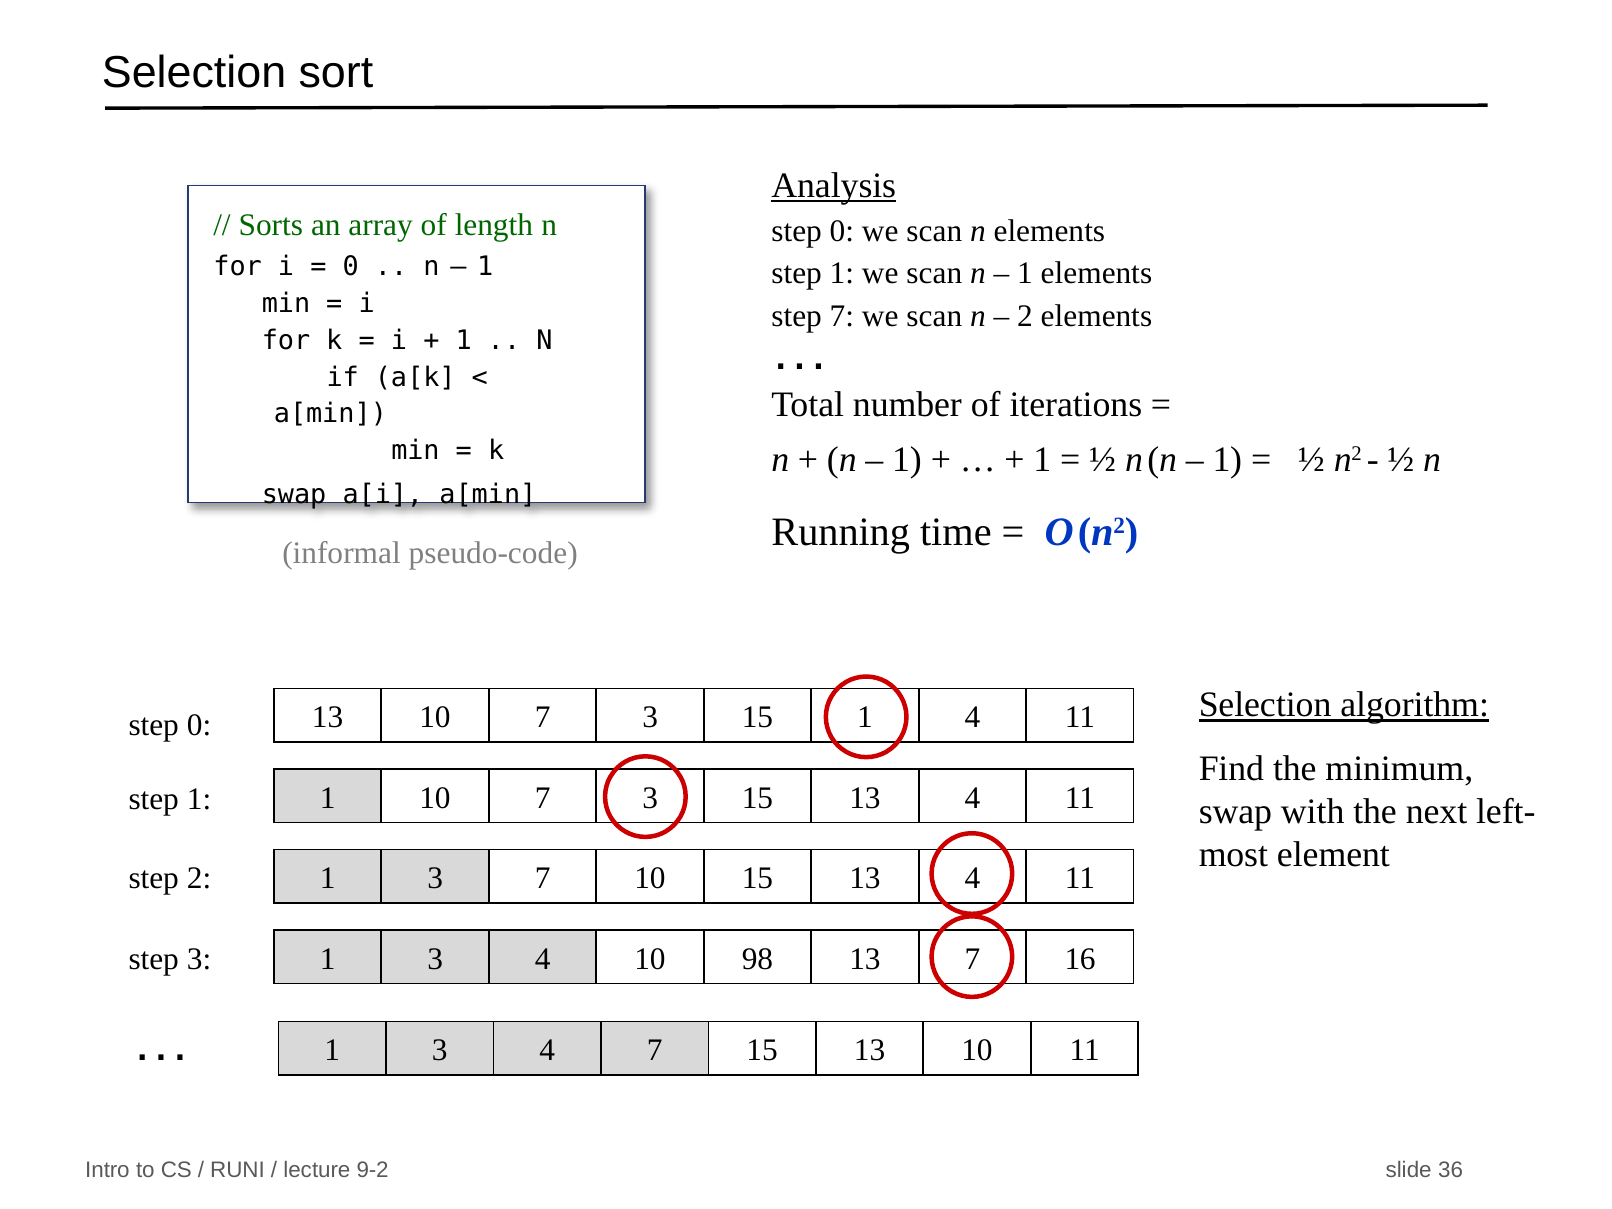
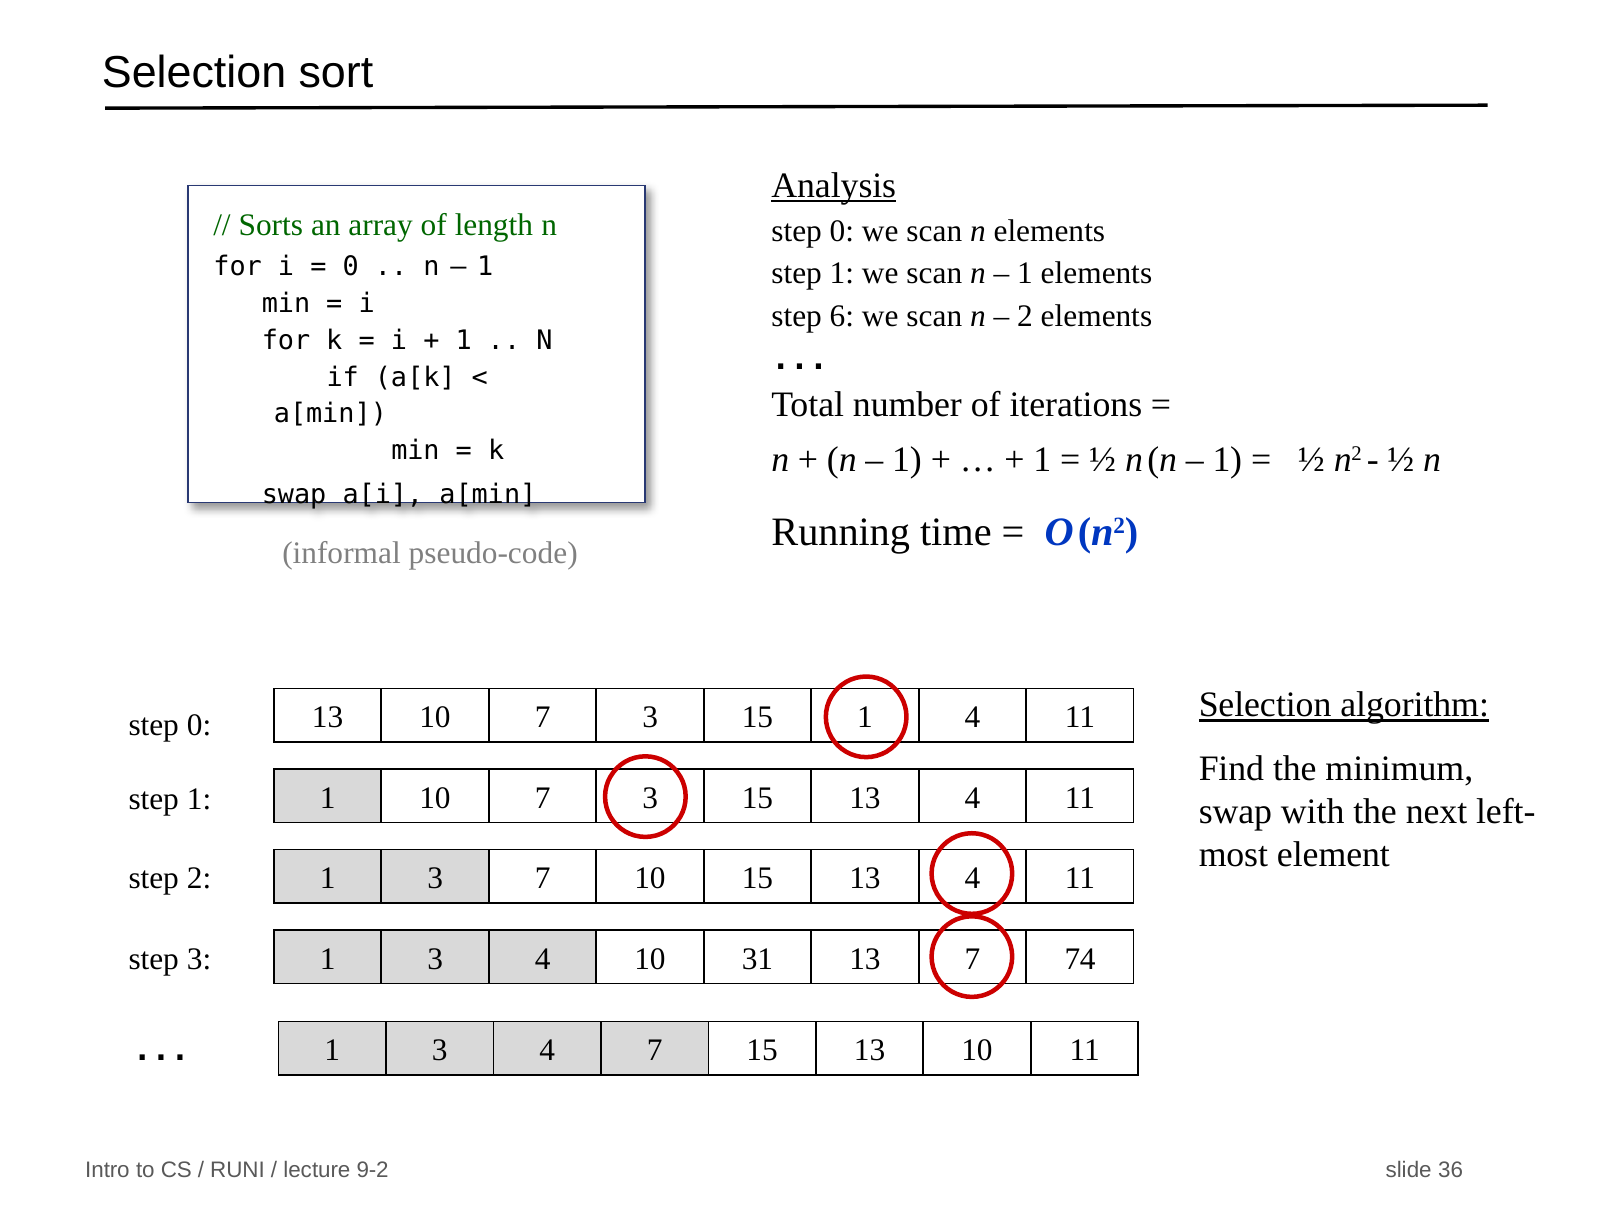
step 7: 7 -> 6
98: 98 -> 31
16: 16 -> 74
